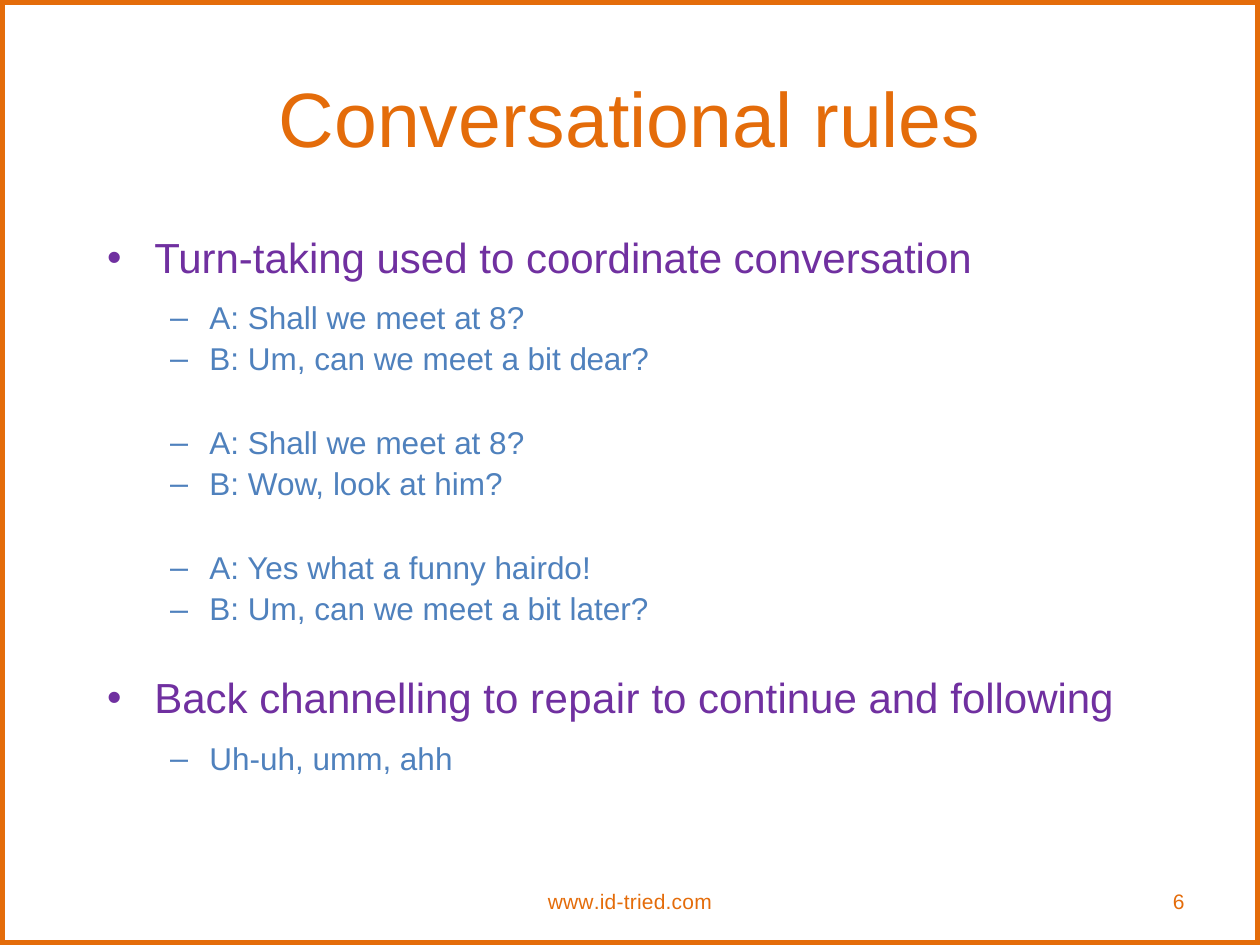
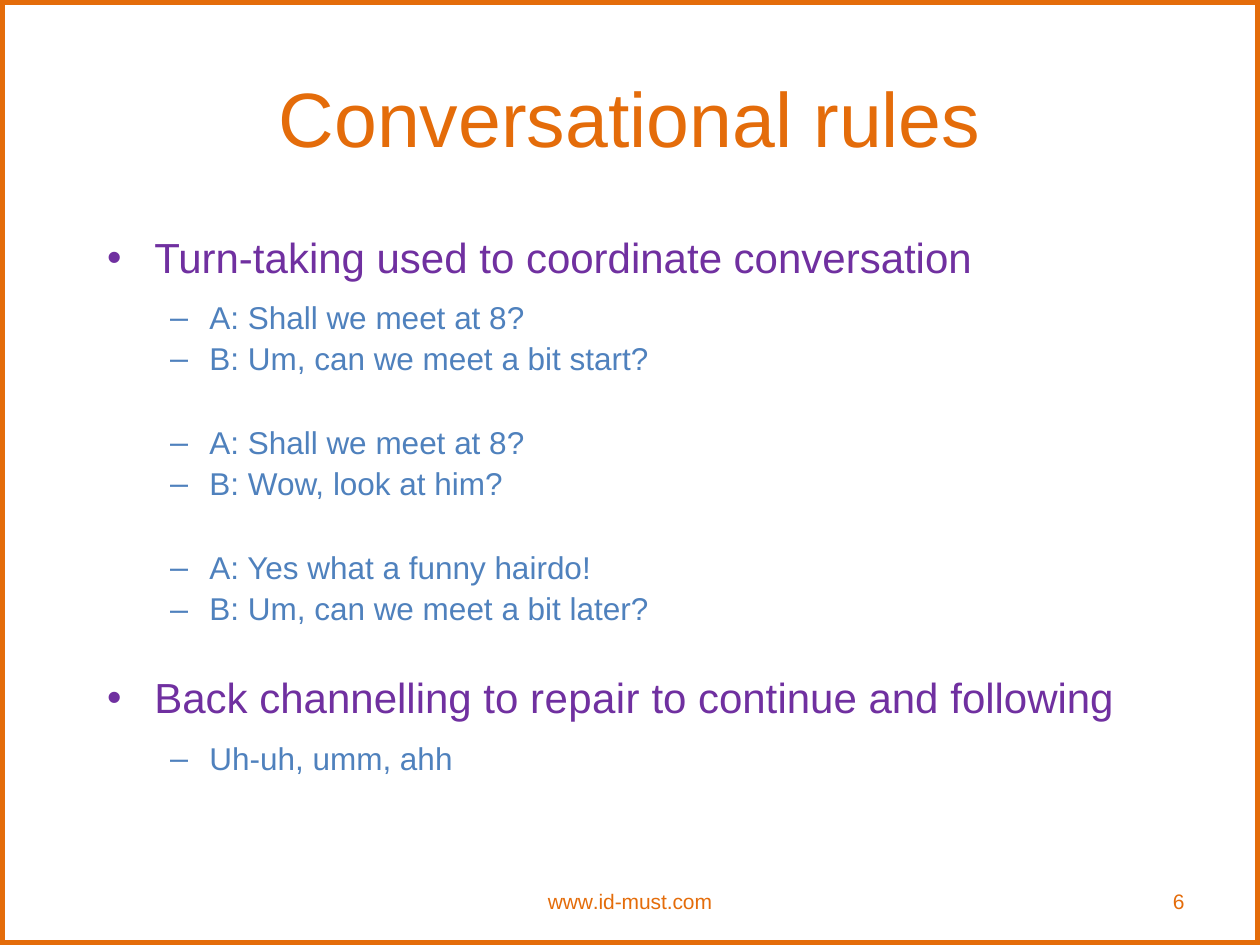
dear: dear -> start
www.id-tried.com: www.id-tried.com -> www.id-must.com
